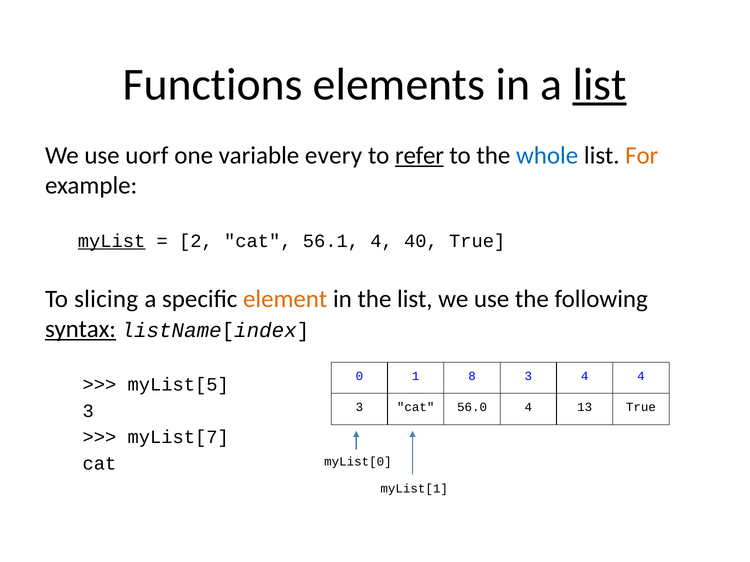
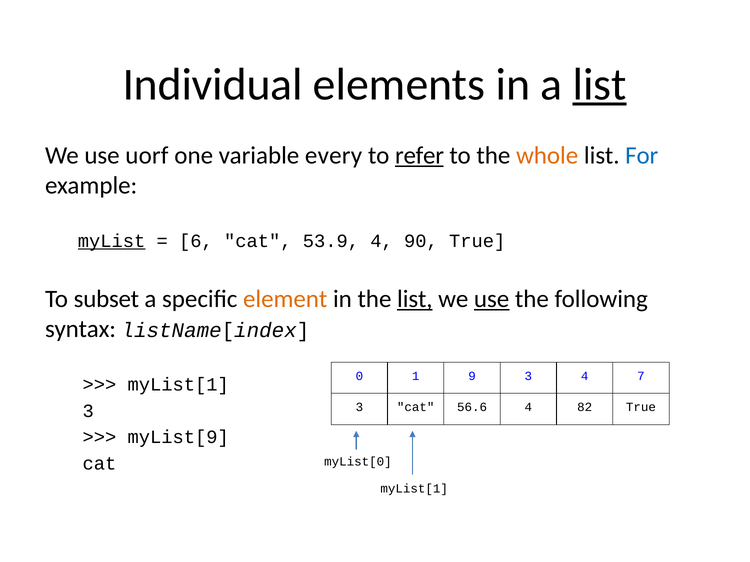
Functions: Functions -> Individual
whole colour: blue -> orange
For colour: orange -> blue
2: 2 -> 6
56.1: 56.1 -> 53.9
40: 40 -> 90
slicing: slicing -> subset
list at (415, 299) underline: none -> present
use at (492, 299) underline: none -> present
syntax underline: present -> none
8: 8 -> 9
4 4: 4 -> 7
myList[5 at (178, 385): myList[5 -> myList[1
56.0: 56.0 -> 56.6
13: 13 -> 82
myList[7: myList[7 -> myList[9
